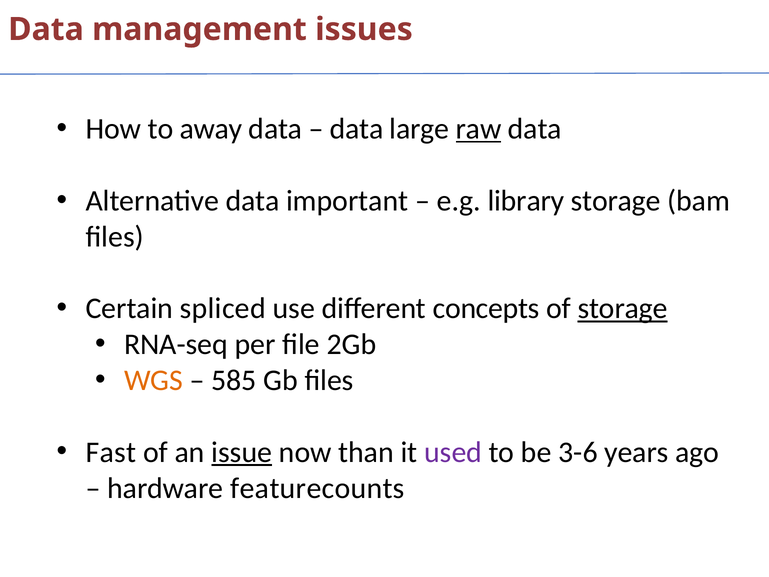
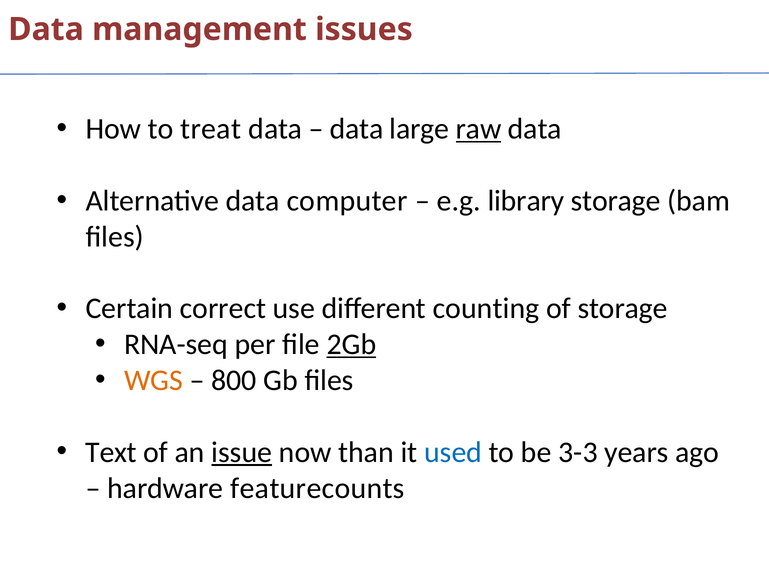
away: away -> treat
important: important -> computer
spliced: spliced -> correct
concepts: concepts -> counting
storage at (623, 308) underline: present -> none
2Gb underline: none -> present
585: 585 -> 800
Fast: Fast -> Text
used colour: purple -> blue
3-6: 3-6 -> 3-3
